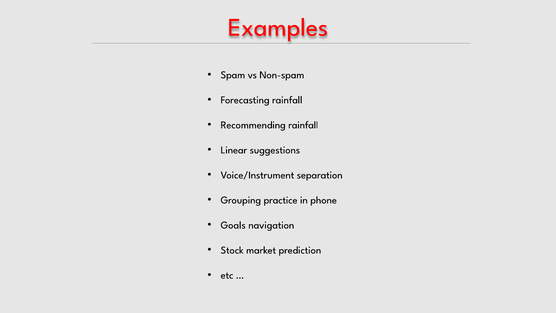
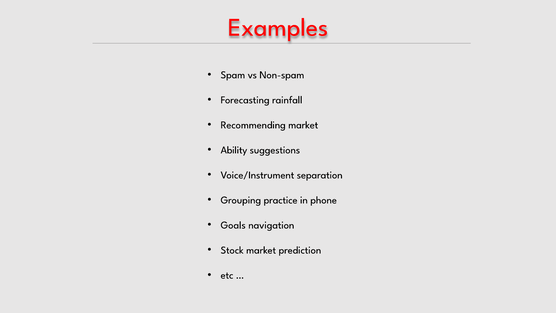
Recommending rainfall: rainfall -> market
Linear: Linear -> Ability
